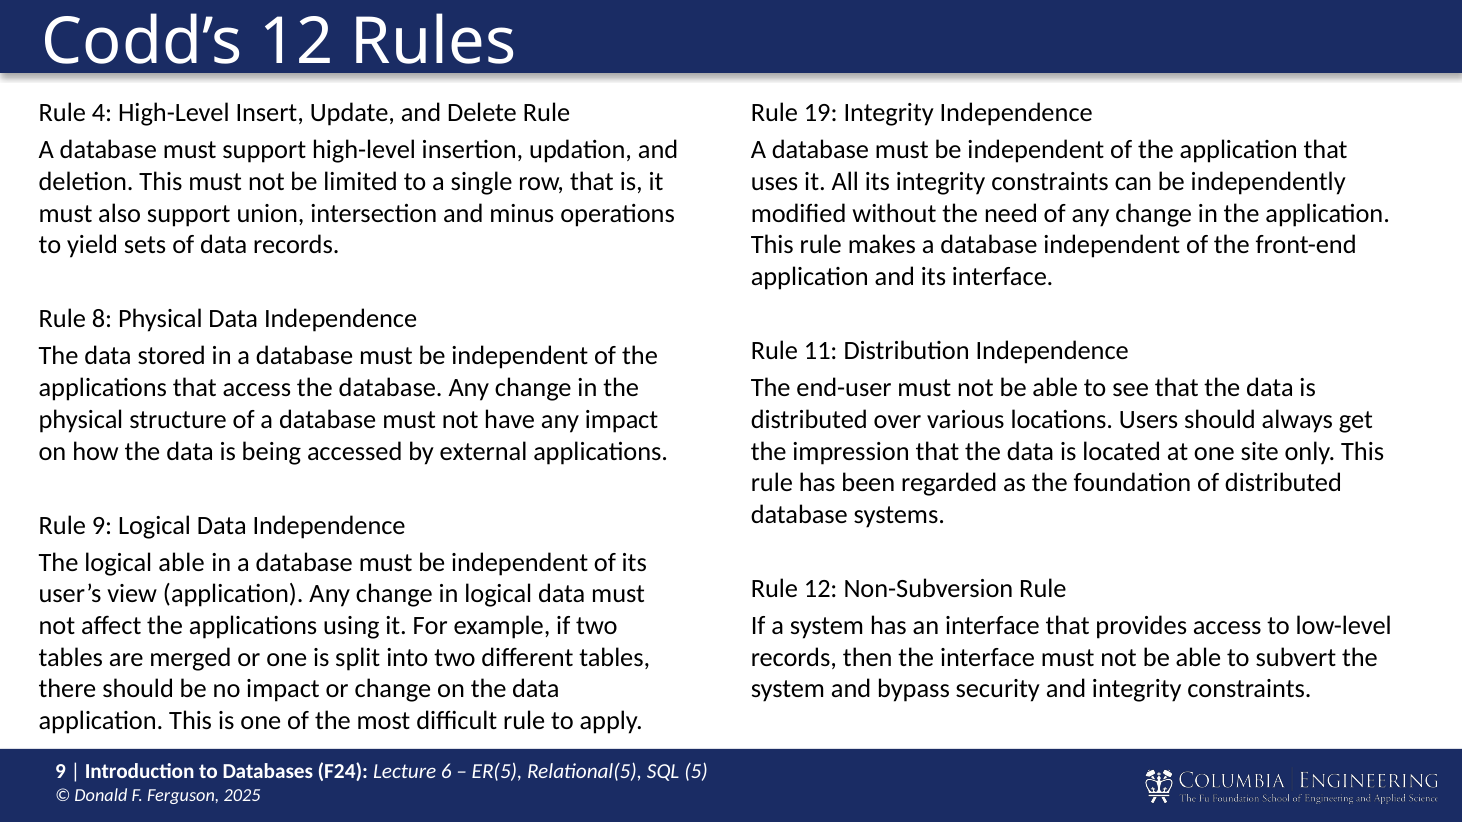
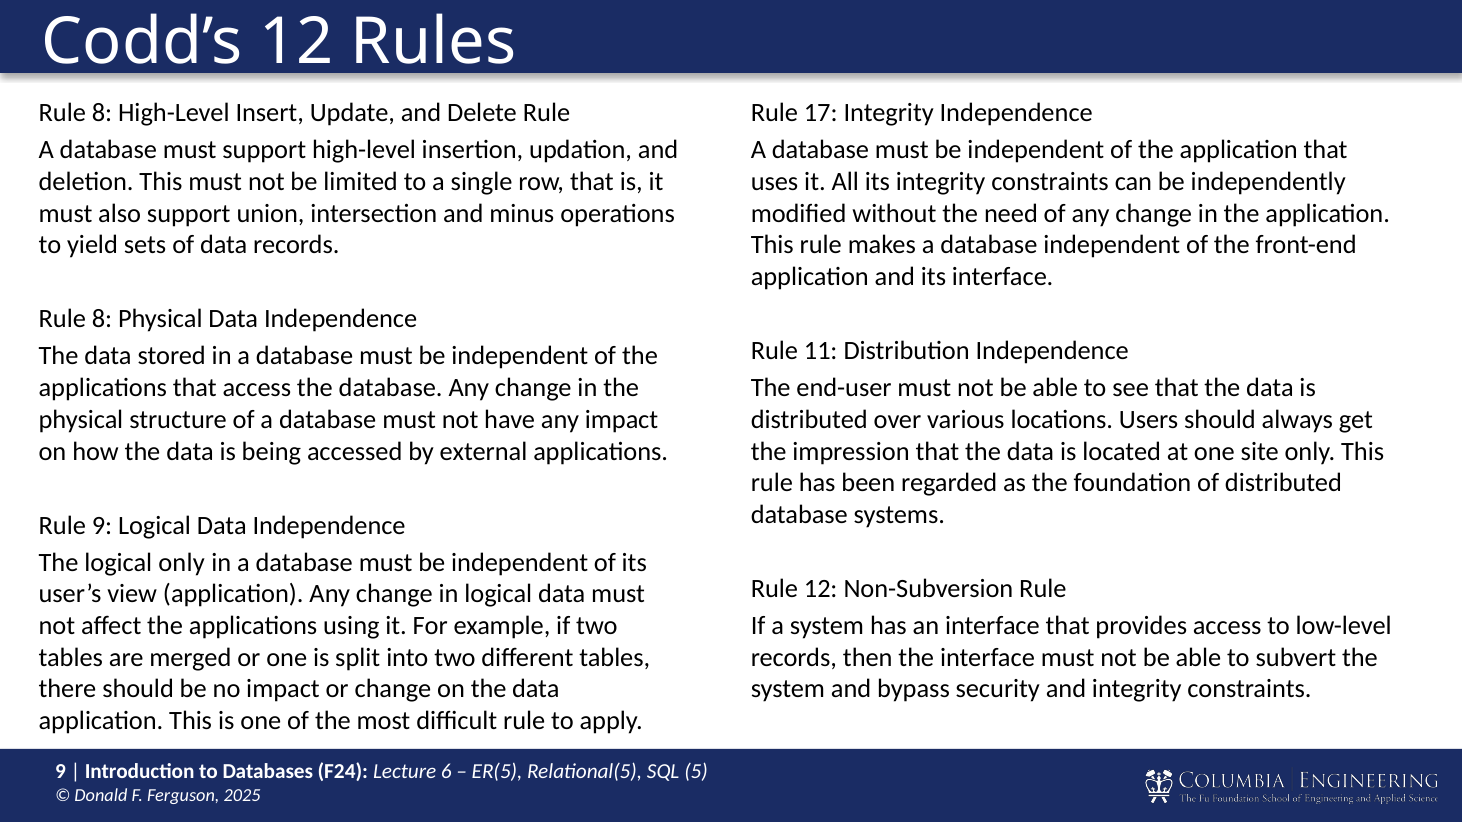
4 at (102, 113): 4 -> 8
19: 19 -> 17
logical able: able -> only
